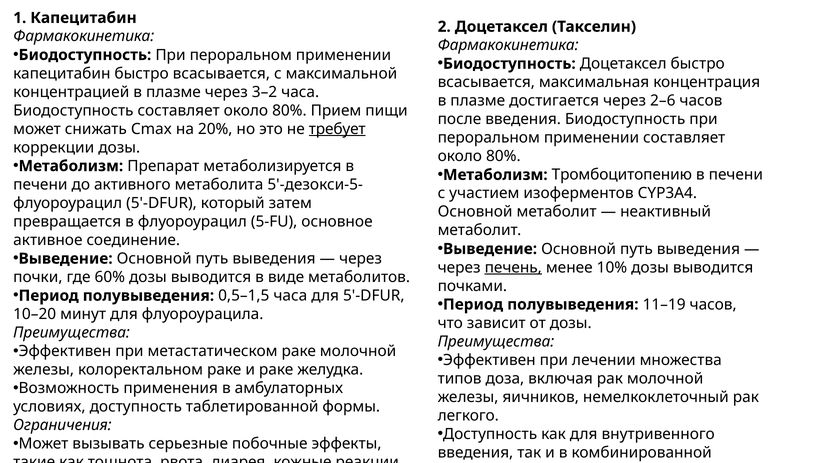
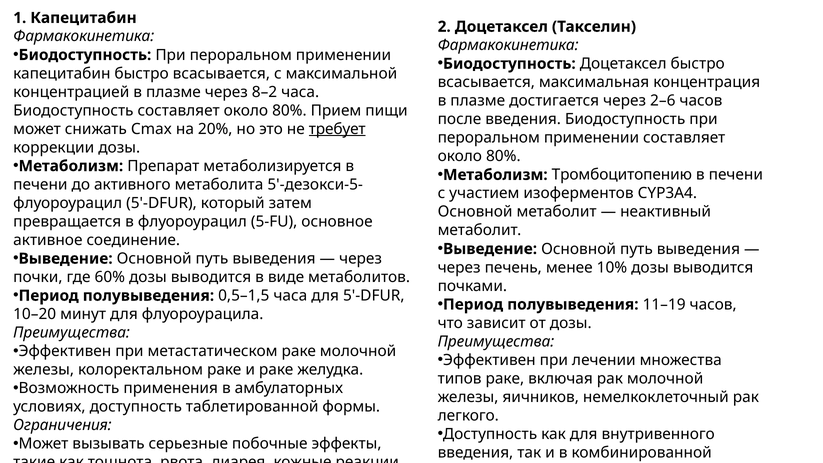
3–2: 3–2 -> 8–2
печень underline: present -> none
типов доза: доза -> раке
